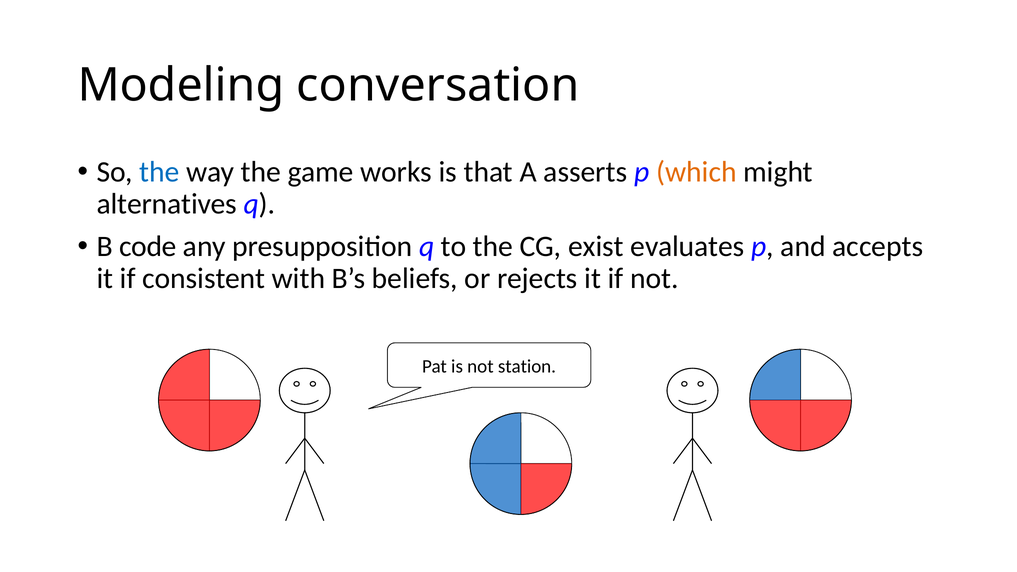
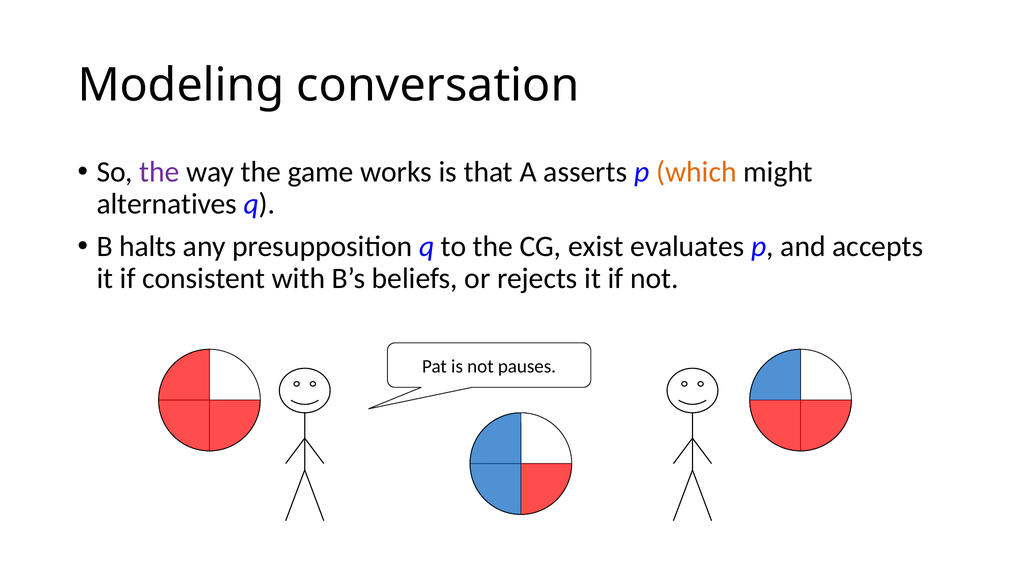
the at (159, 172) colour: blue -> purple
code: code -> halts
station: station -> pauses
